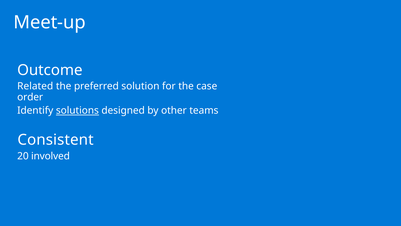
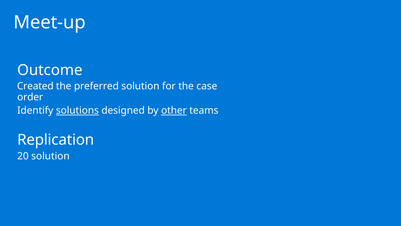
Related: Related -> Created
other underline: none -> present
Consistent: Consistent -> Replication
20 involved: involved -> solution
